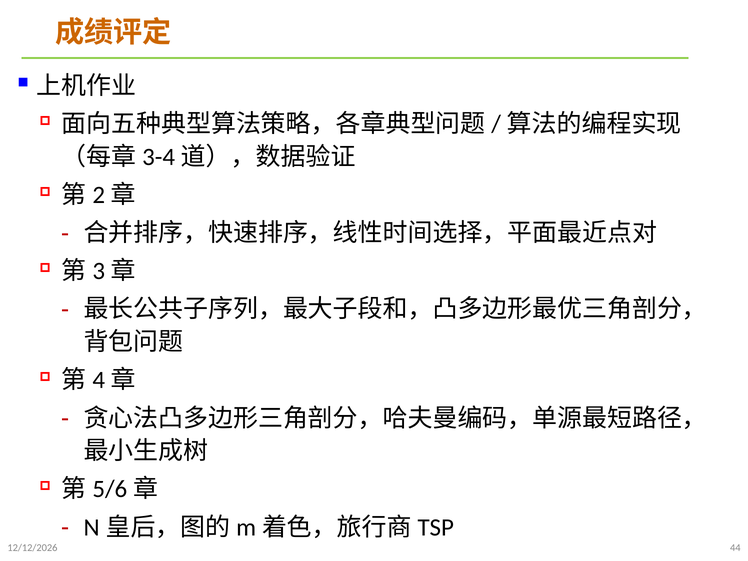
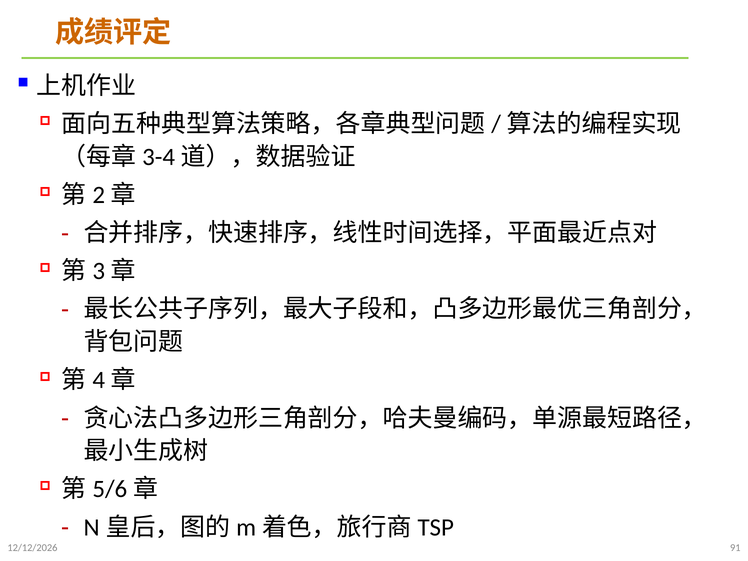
44: 44 -> 91
